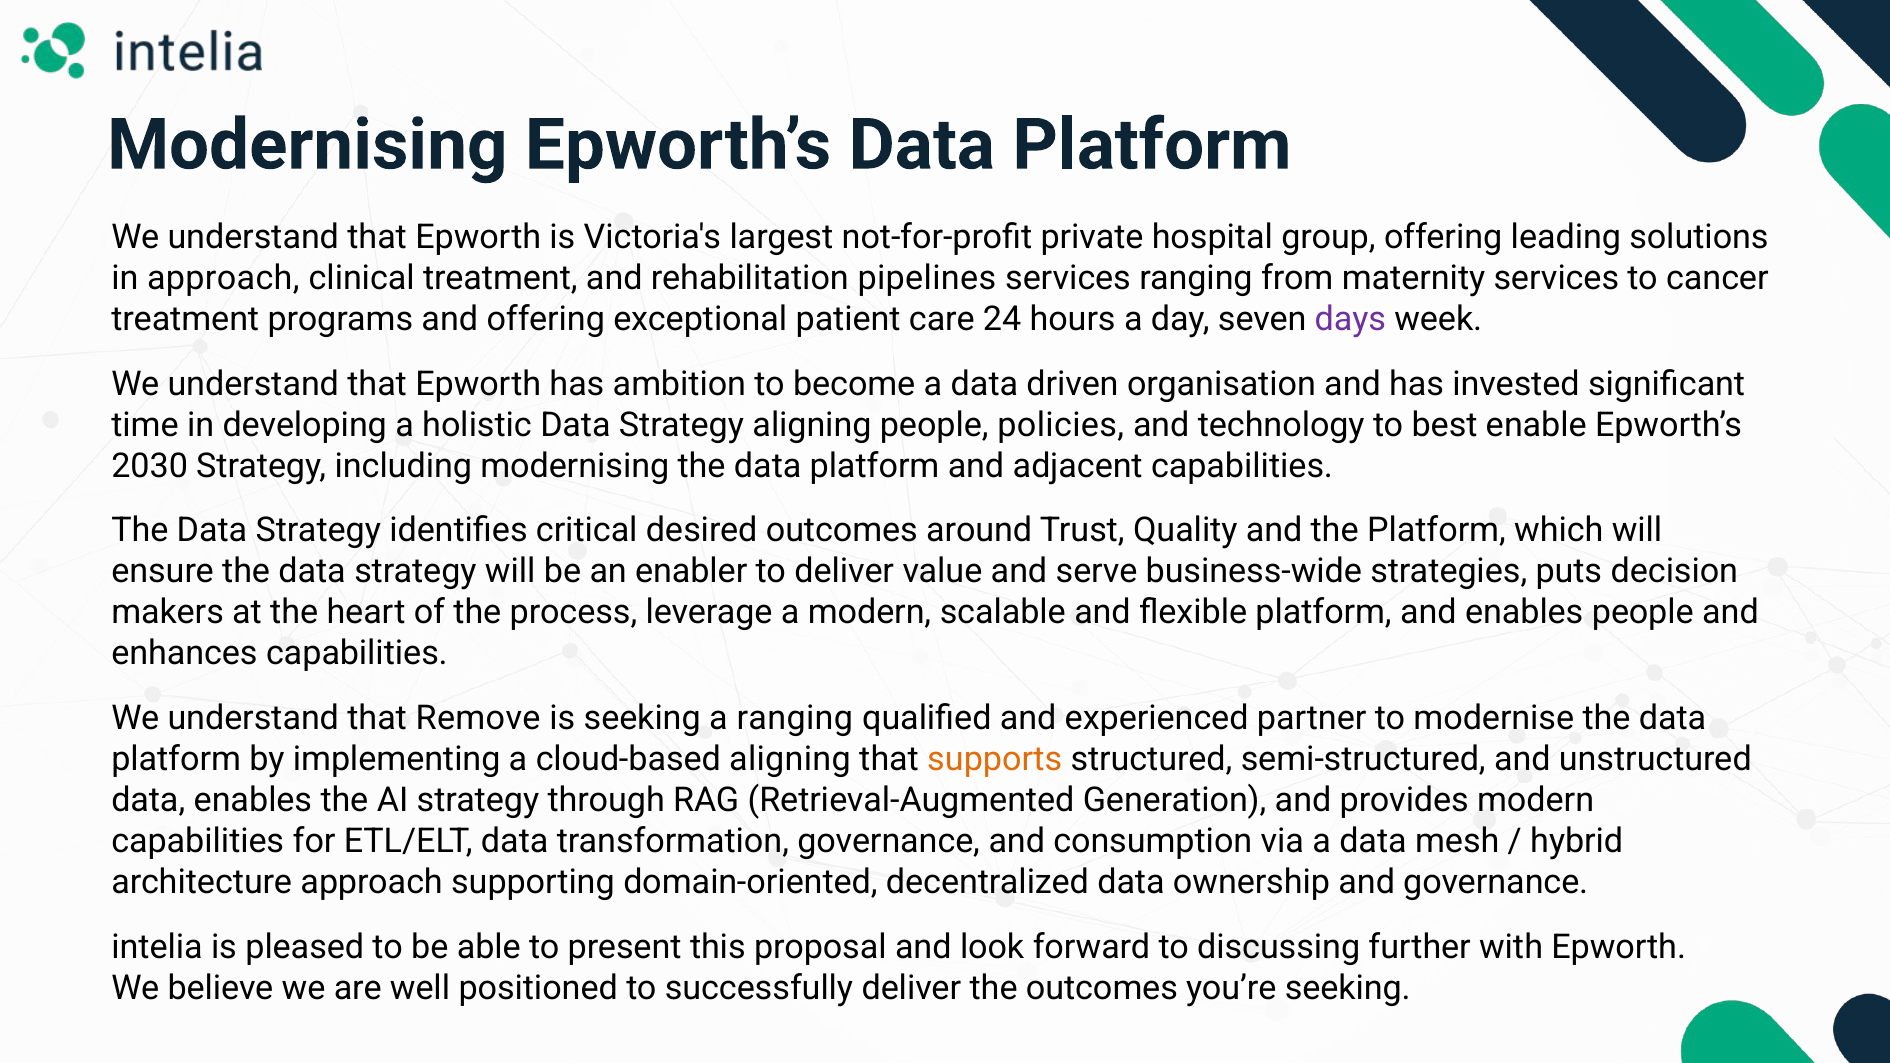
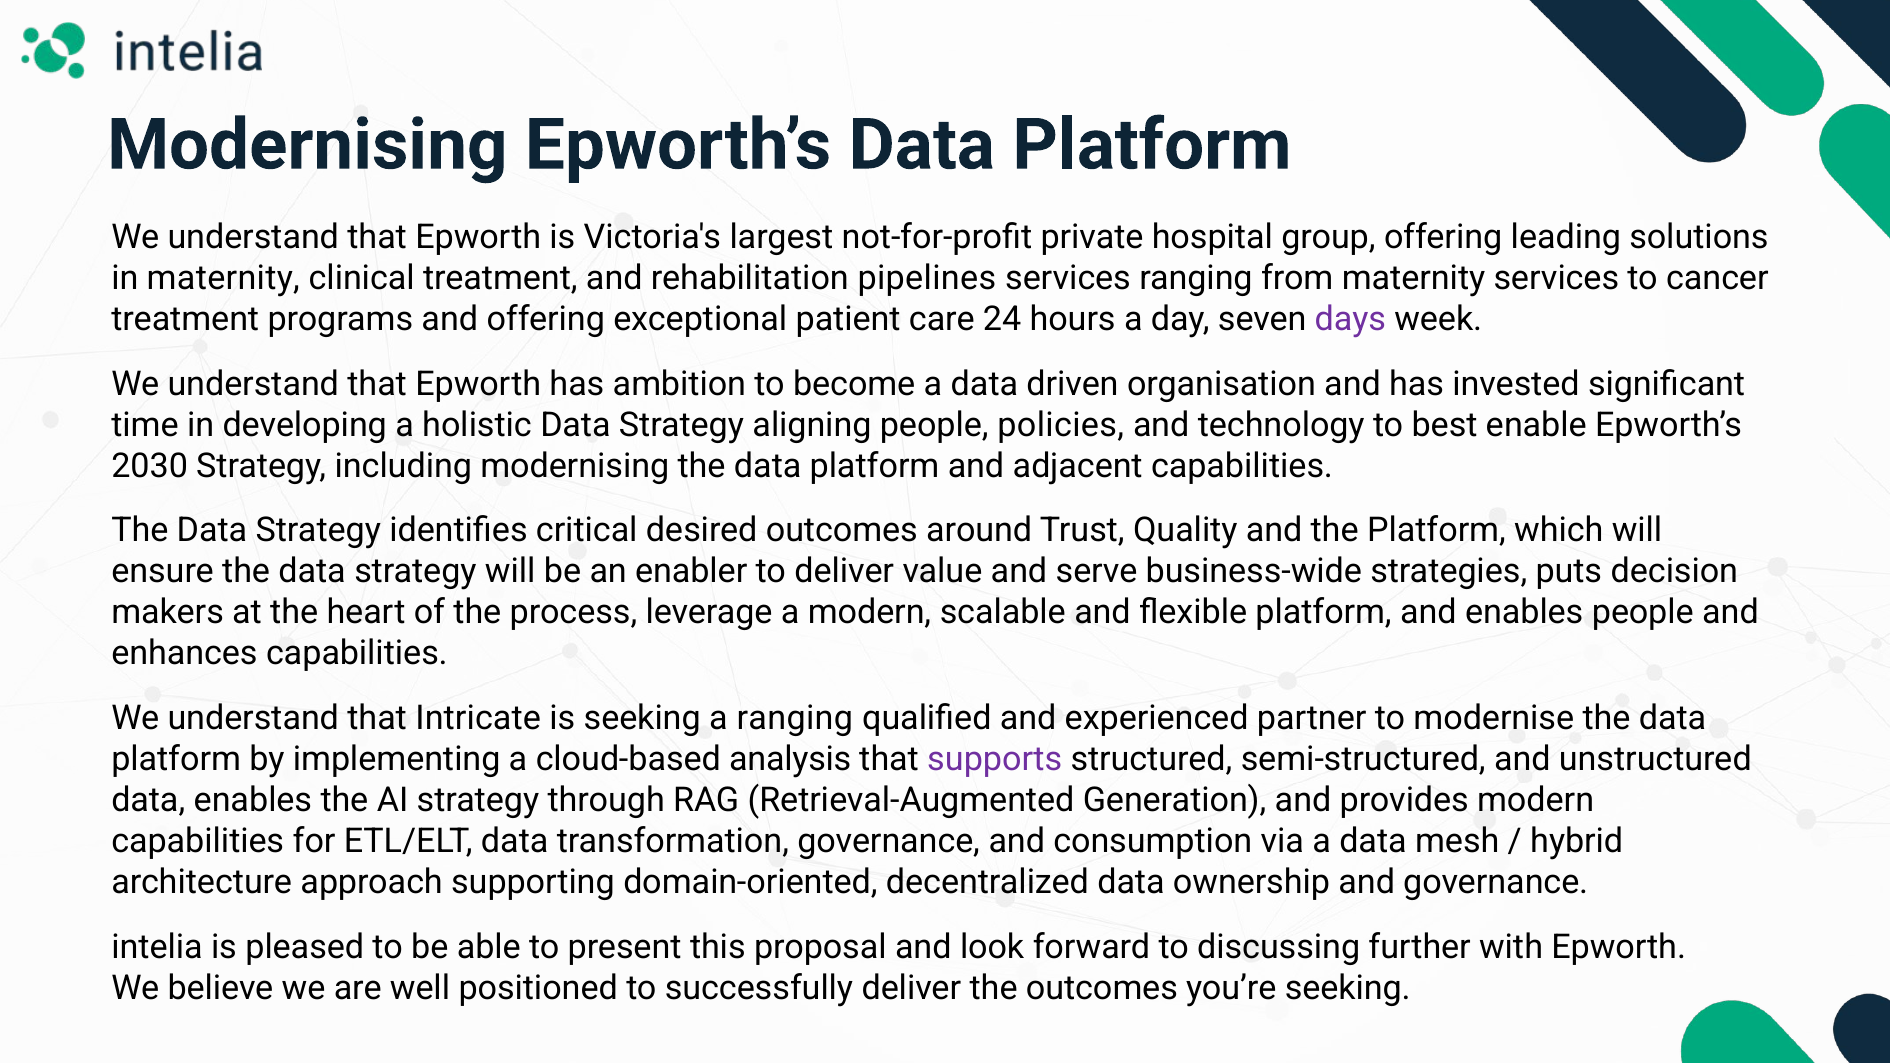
in approach: approach -> maternity
Remove: Remove -> Intricate
cloud-based aligning: aligning -> analysis
supports colour: orange -> purple
